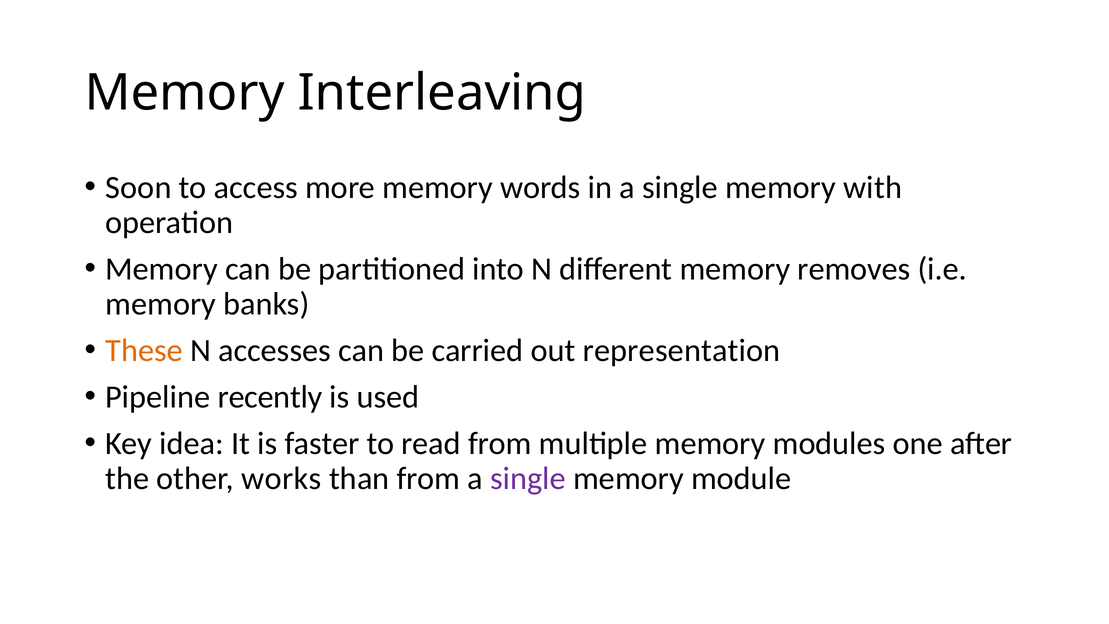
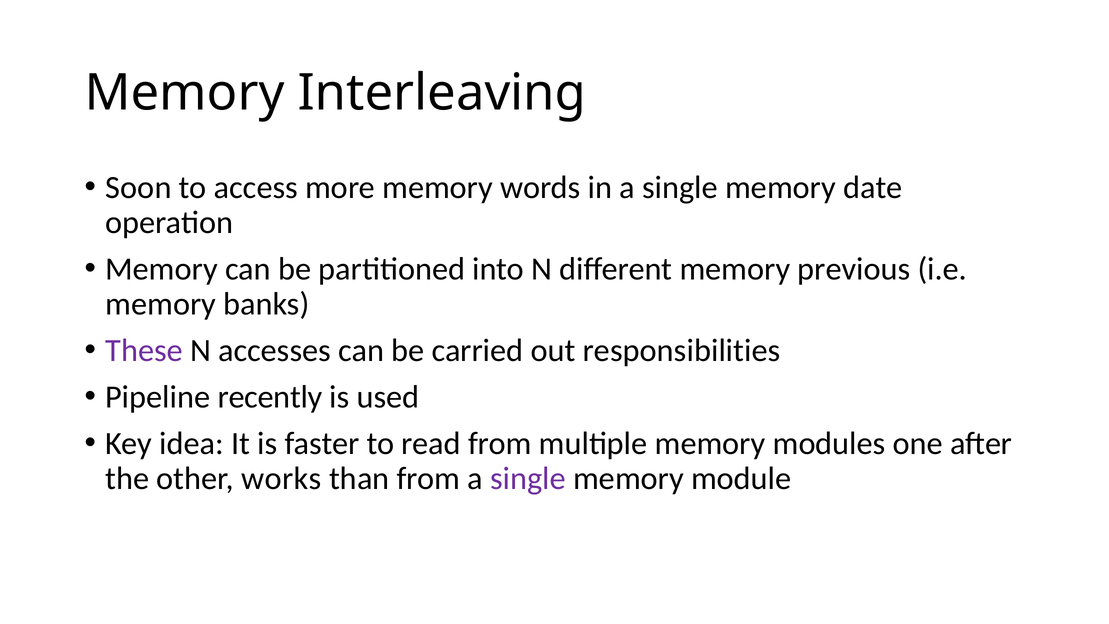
with: with -> date
removes: removes -> previous
These colour: orange -> purple
representation: representation -> responsibilities
